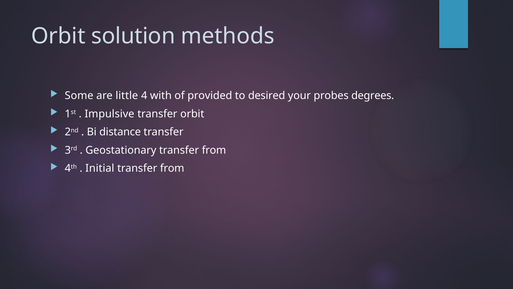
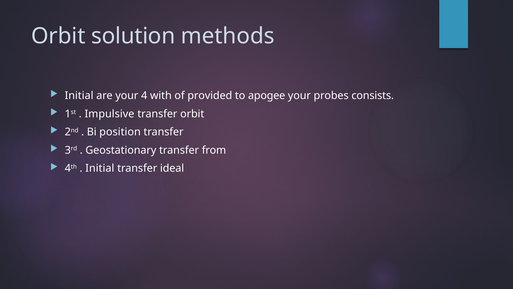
Some at (79, 95): Some -> Initial
are little: little -> your
desired: desired -> apogee
degrees: degrees -> consists
distance: distance -> position
from at (172, 168): from -> ideal
